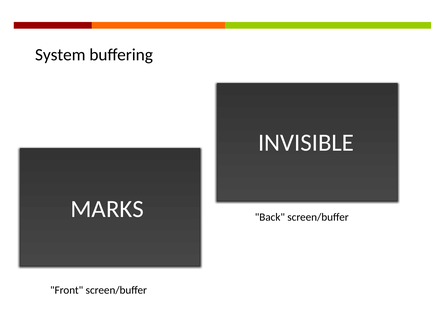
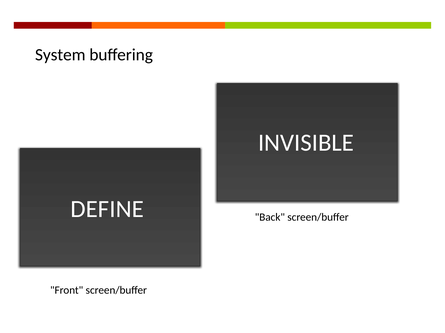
MARKS: MARKS -> DEFINE
